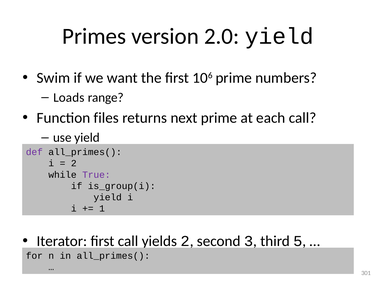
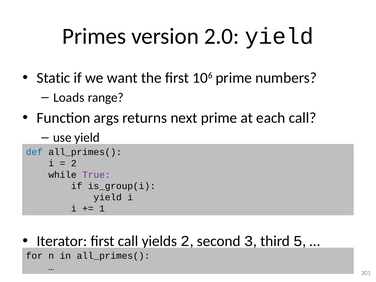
Swim: Swim -> Static
files: files -> args
def colour: purple -> blue
